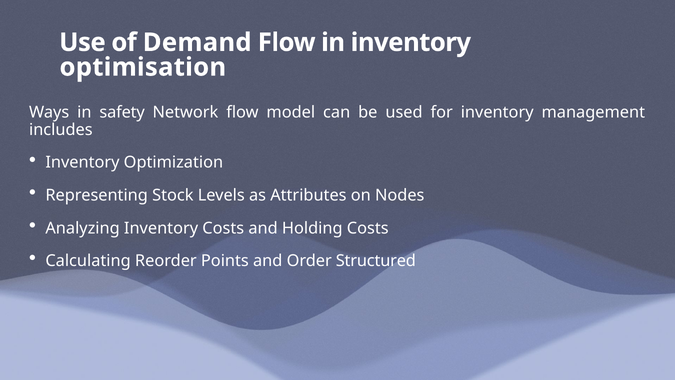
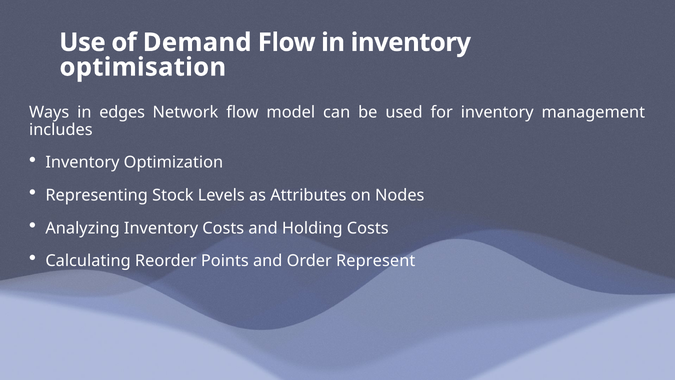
safety: safety -> edges
Structured: Structured -> Represent
